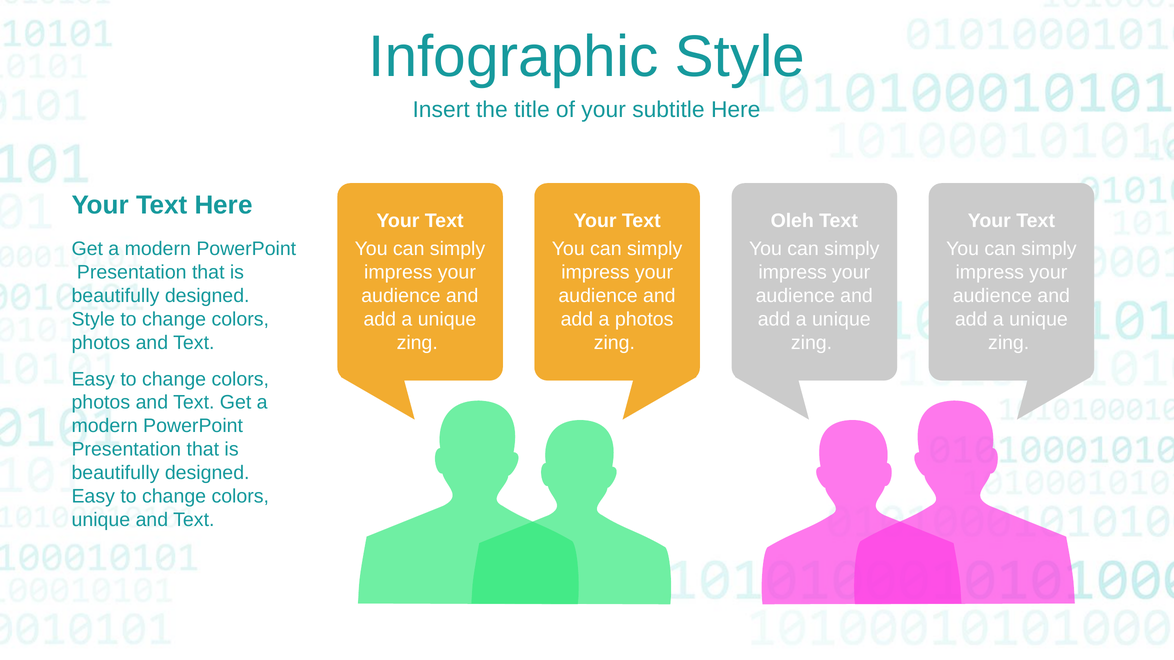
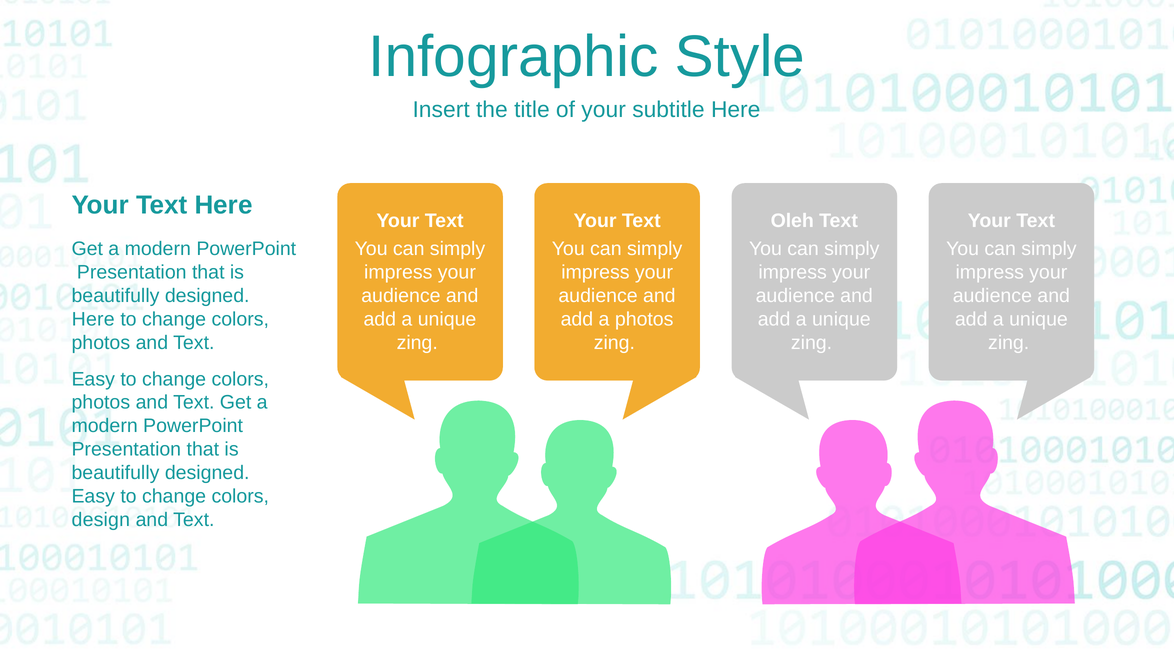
Style at (93, 319): Style -> Here
unique at (101, 520): unique -> design
